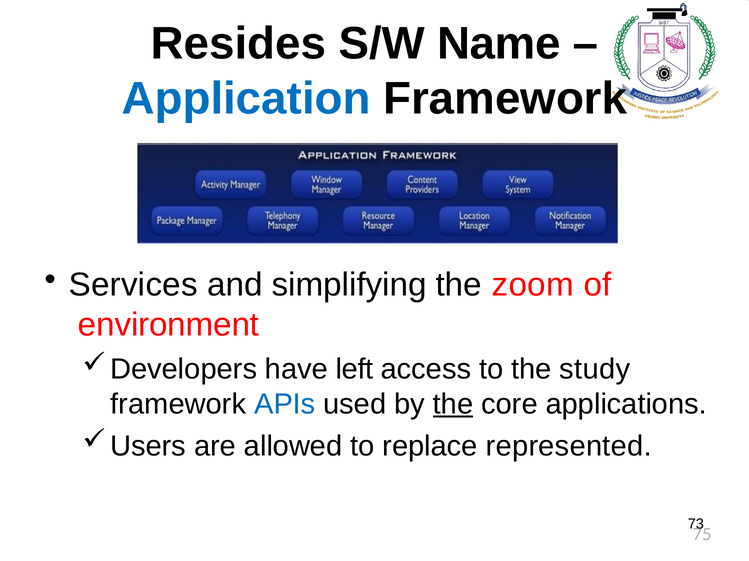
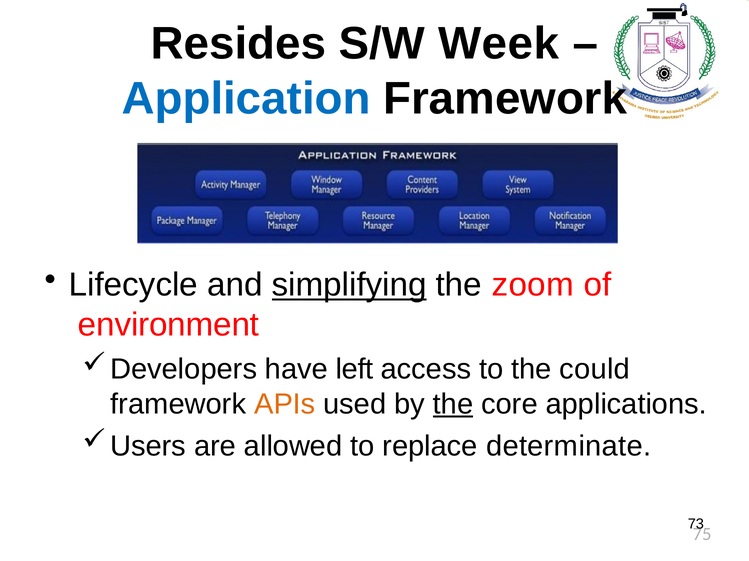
Name: Name -> Week
Services: Services -> Lifecycle
simplifying underline: none -> present
study: study -> could
APIs colour: blue -> orange
represented: represented -> determinate
